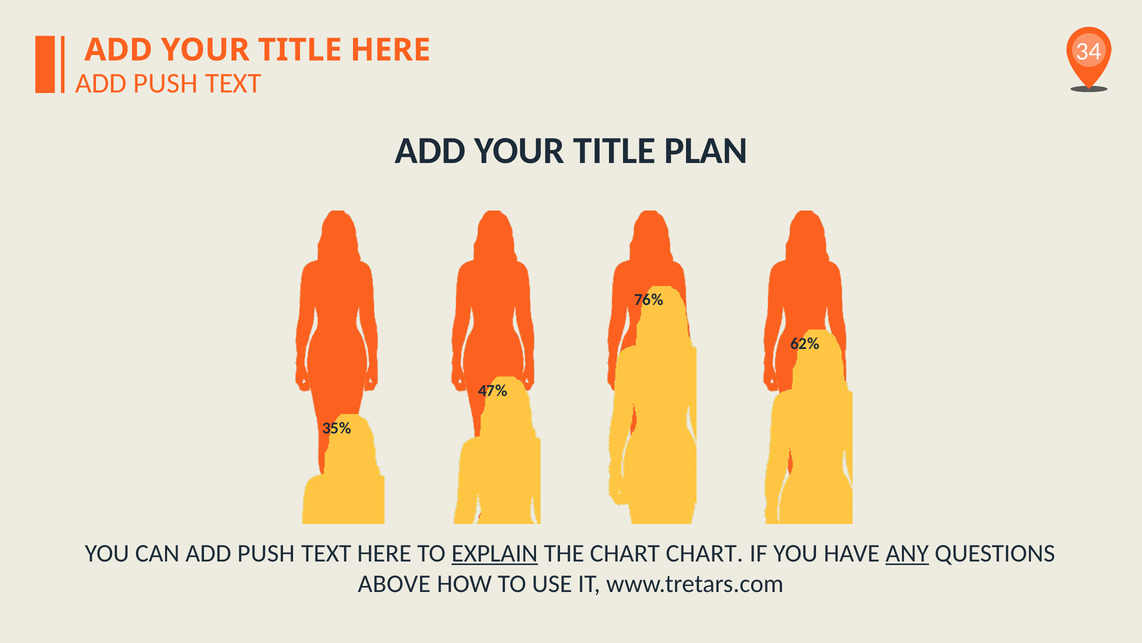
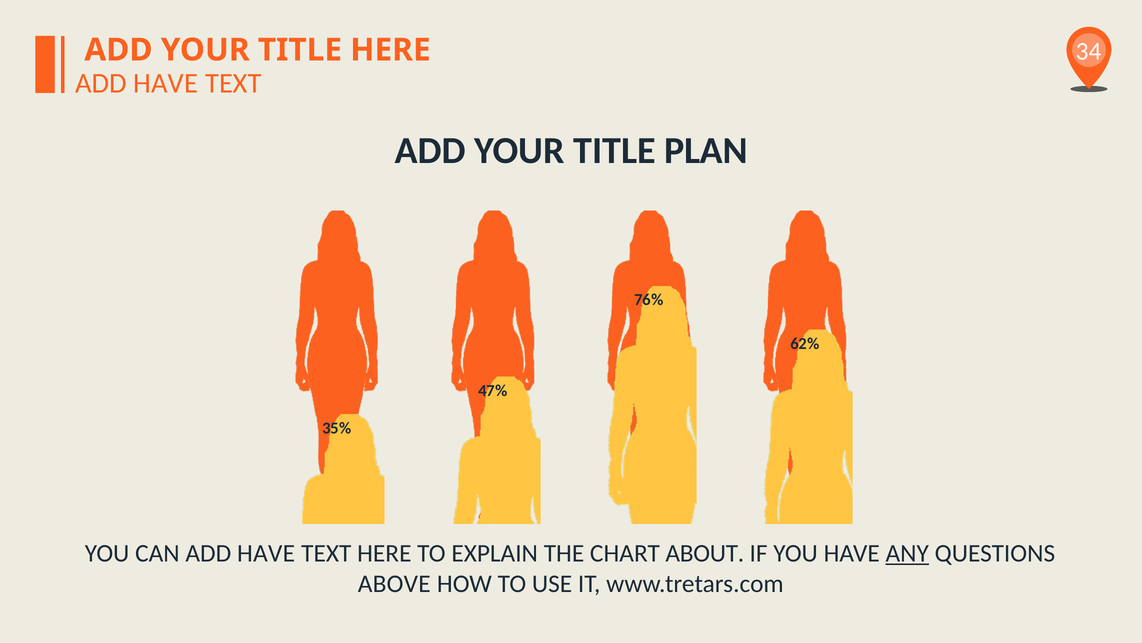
PUSH at (166, 83): PUSH -> HAVE
CAN ADD PUSH: PUSH -> HAVE
EXPLAIN underline: present -> none
CHART CHART: CHART -> ABOUT
